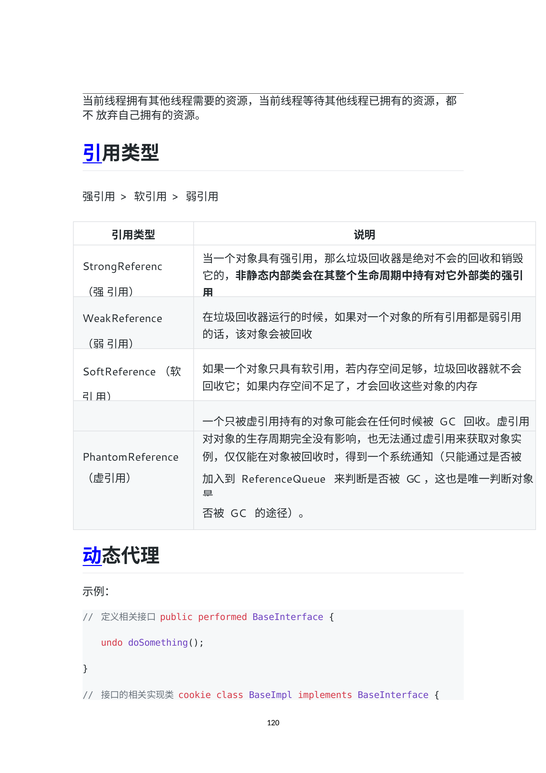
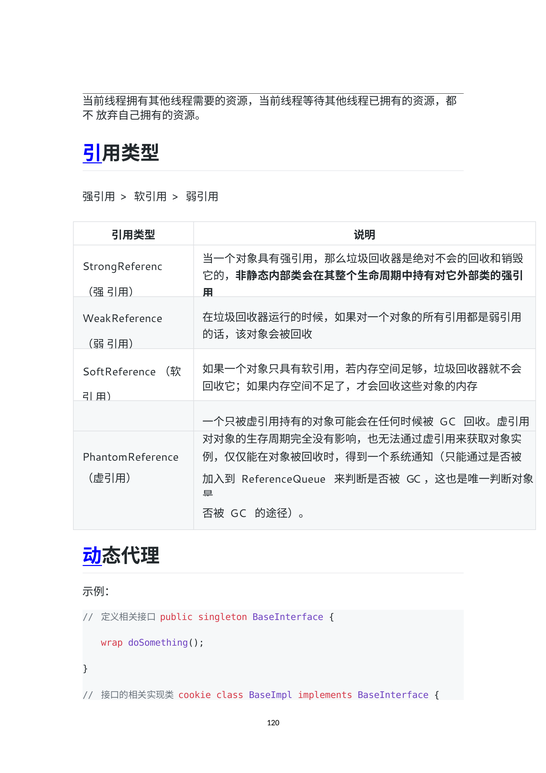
performed: performed -> singleton
undo: undo -> wrap
